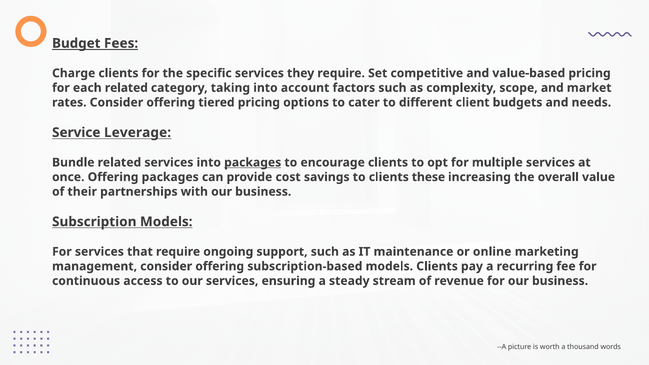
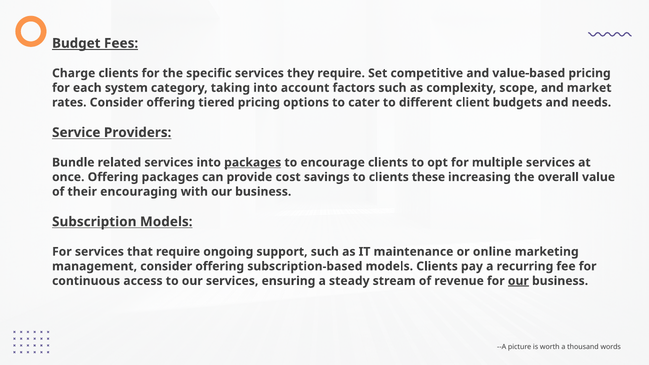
each related: related -> system
Leverage: Leverage -> Providers
partnerships: partnerships -> encouraging
our at (518, 281) underline: none -> present
